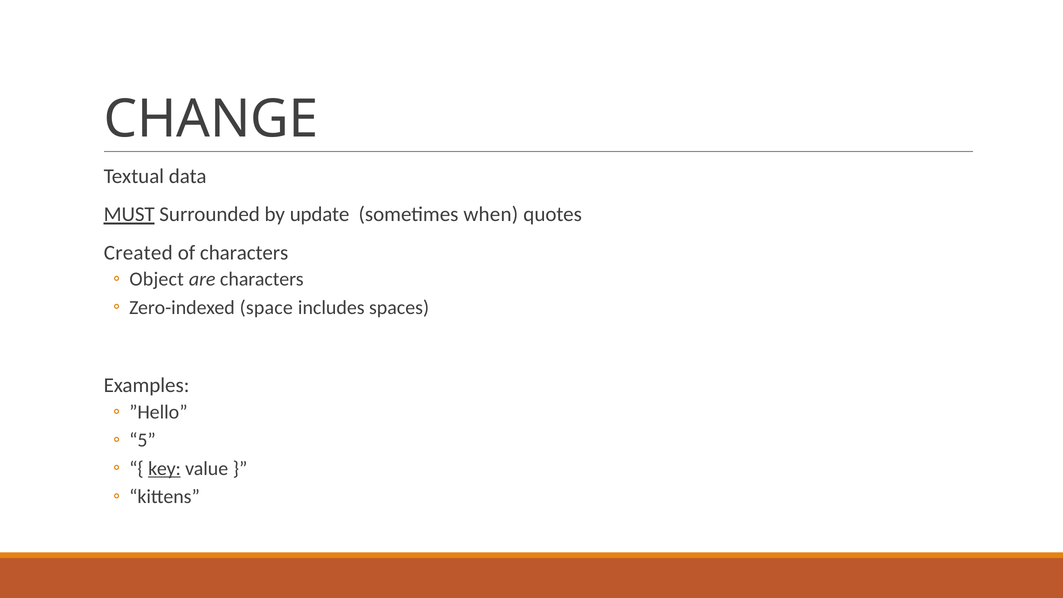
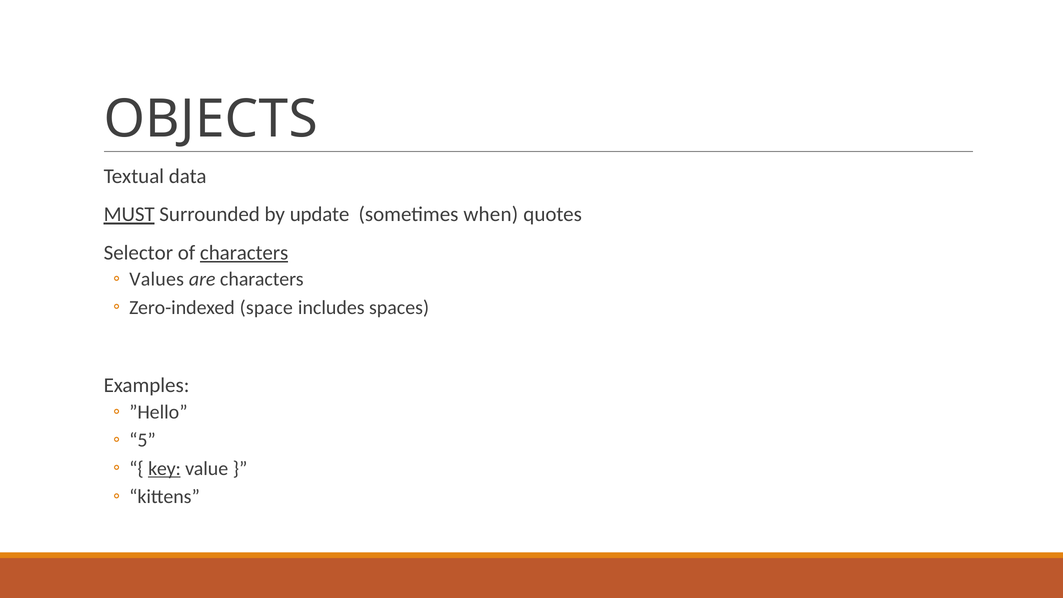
CHANGE: CHANGE -> OBJECTS
Created: Created -> Selector
characters at (244, 253) underline: none -> present
Object: Object -> Values
